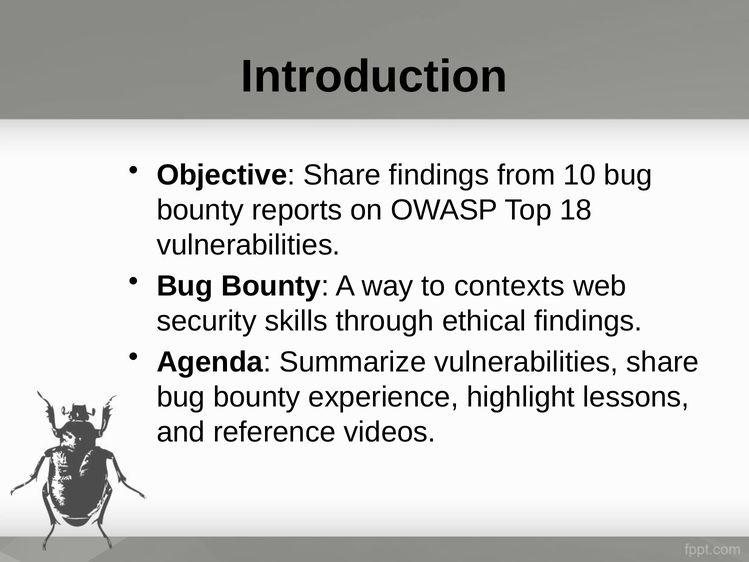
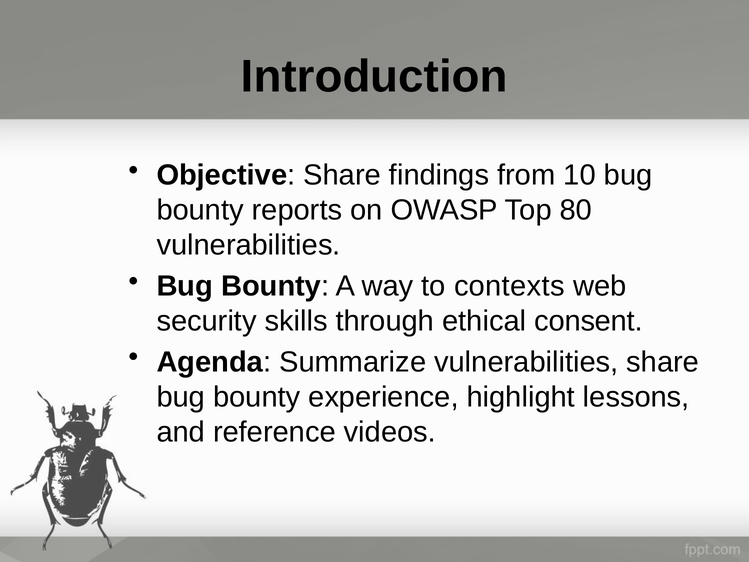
18: 18 -> 80
ethical findings: findings -> consent
